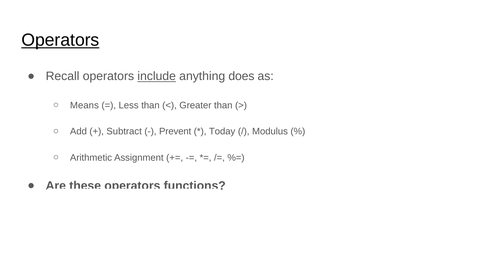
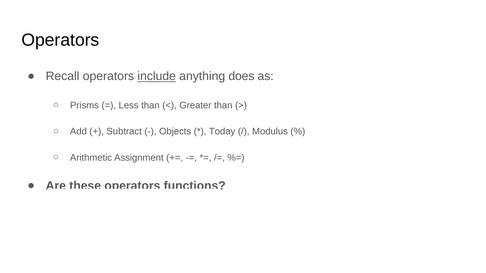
Operators at (60, 40) underline: present -> none
Means: Means -> Prisms
Prevent: Prevent -> Objects
